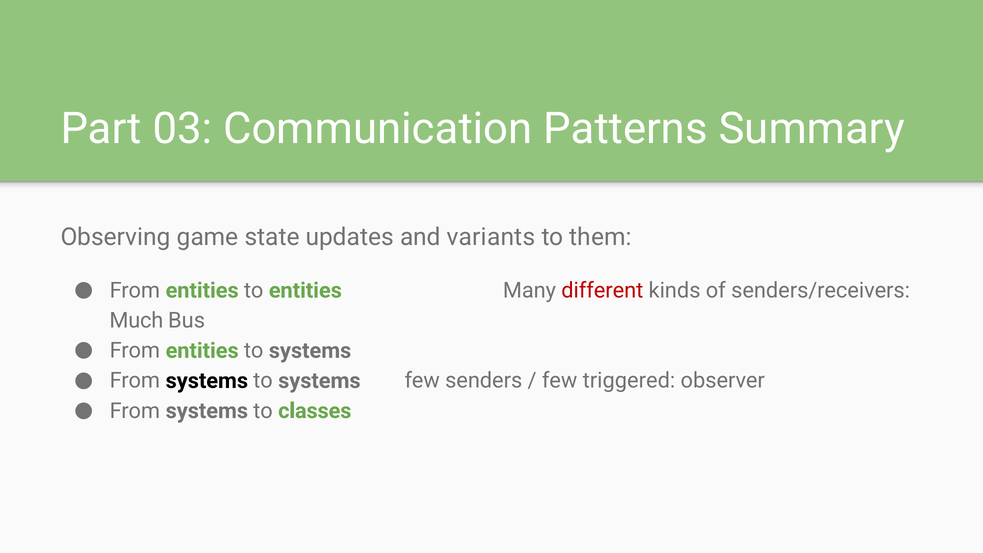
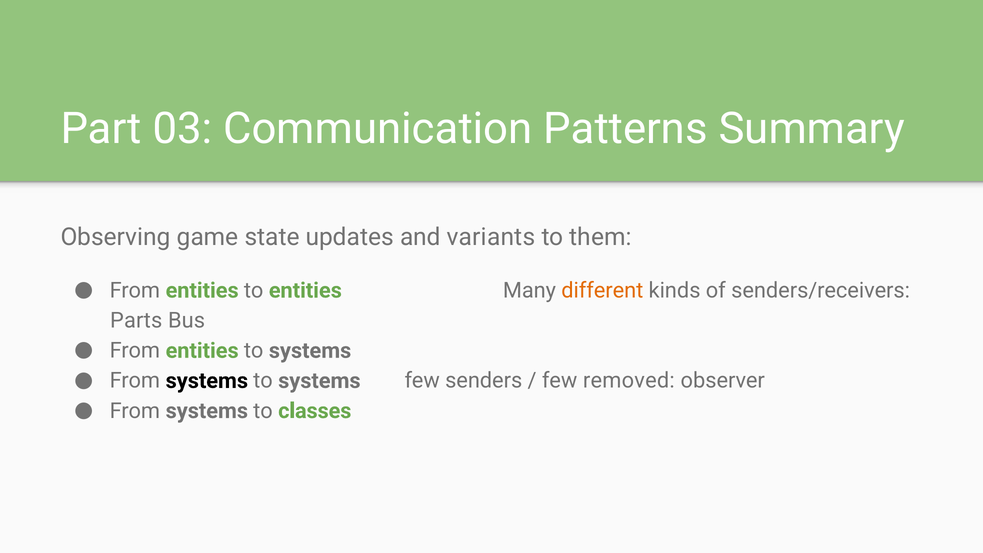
different colour: red -> orange
Much: Much -> Parts
triggered: triggered -> removed
